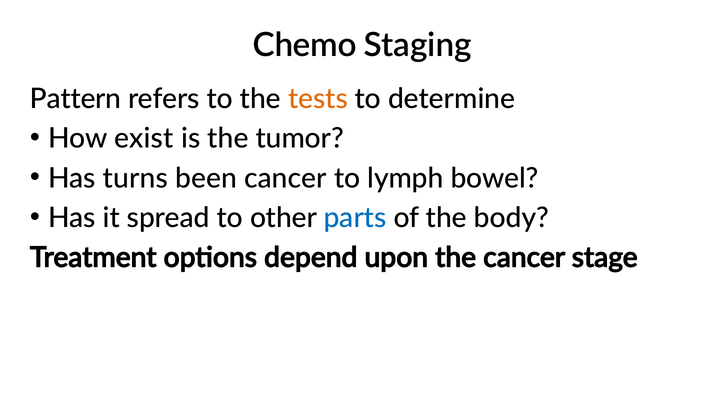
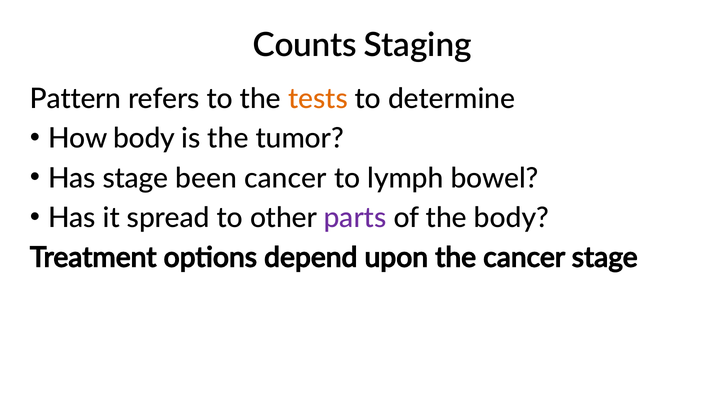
Chemo: Chemo -> Counts
How exist: exist -> body
Has turns: turns -> stage
parts colour: blue -> purple
